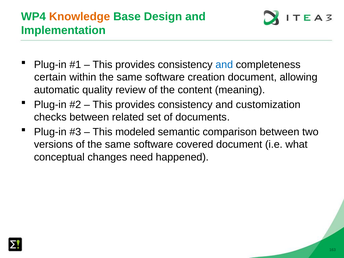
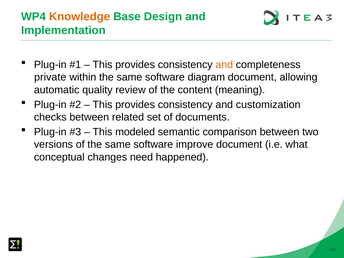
and at (224, 65) colour: blue -> orange
certain: certain -> private
creation: creation -> diagram
covered: covered -> improve
